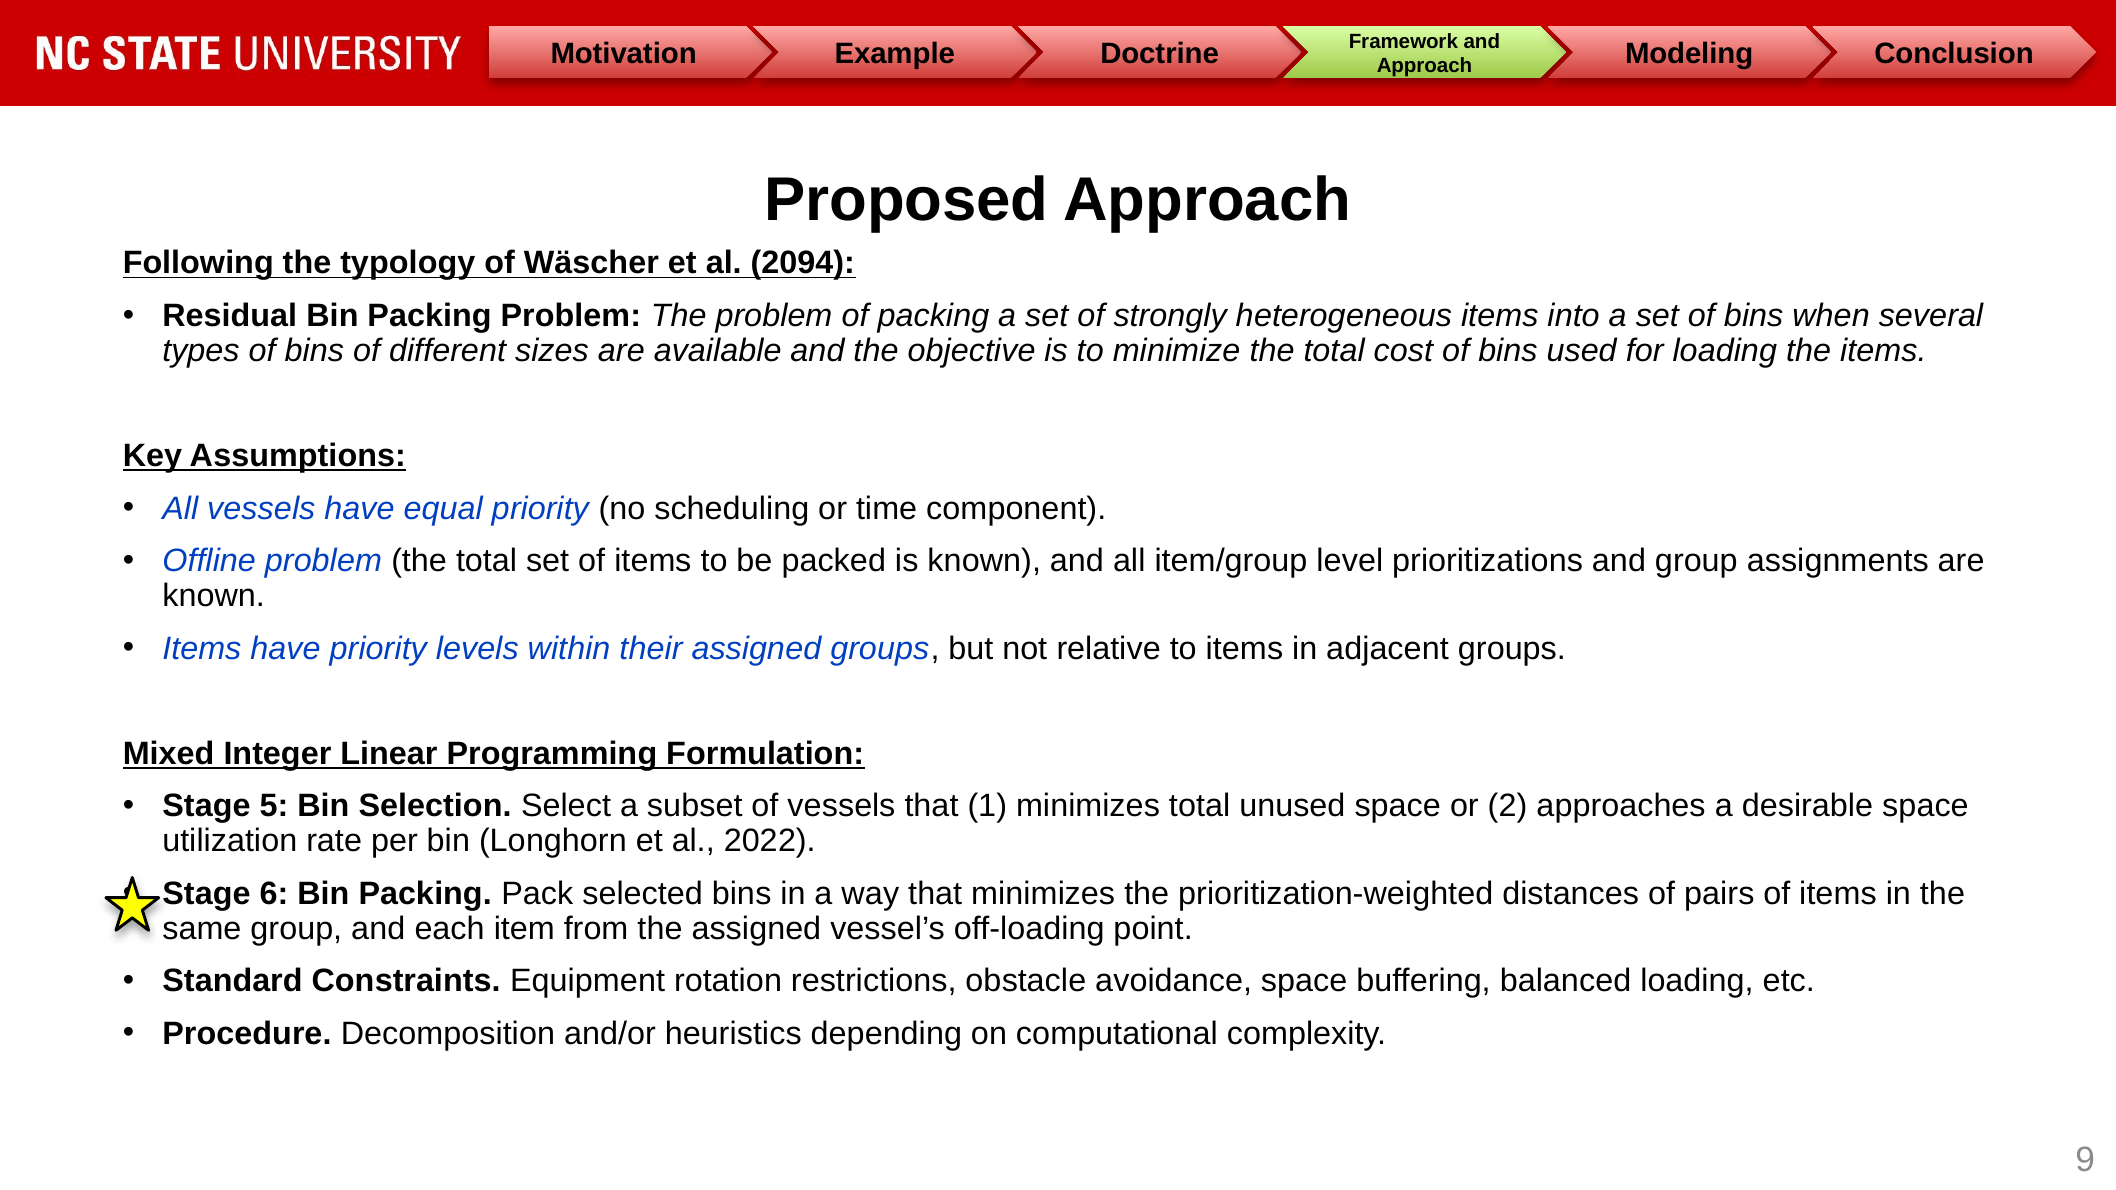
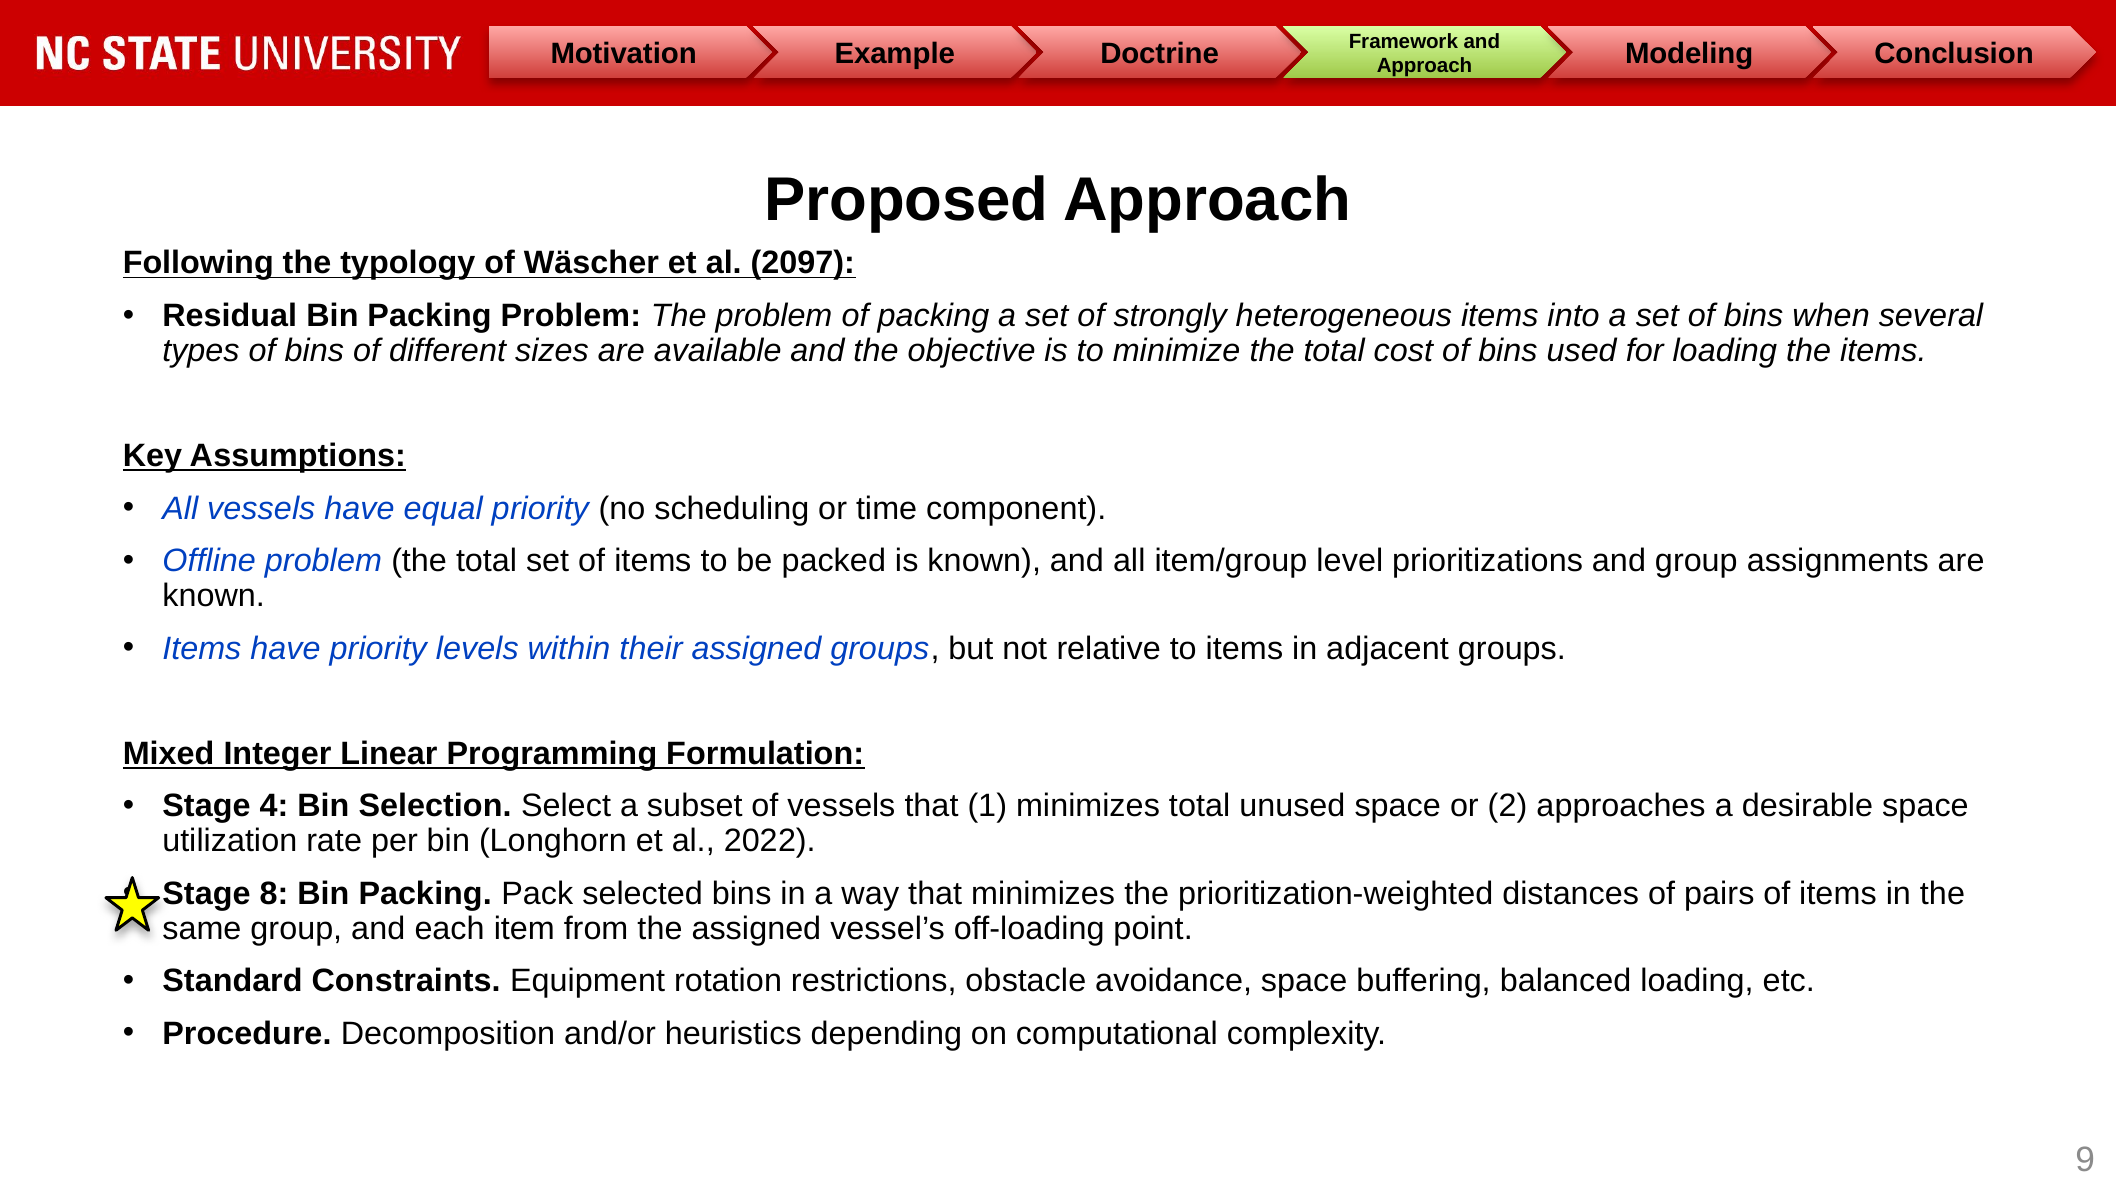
2094: 2094 -> 2097
5: 5 -> 4
6: 6 -> 8
